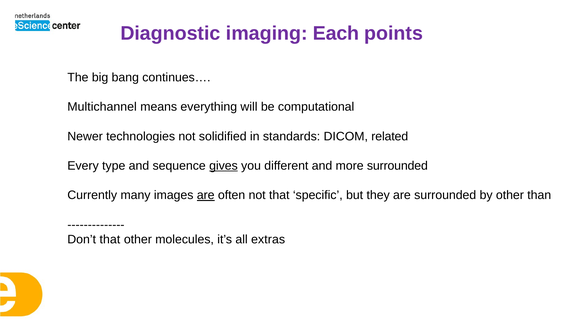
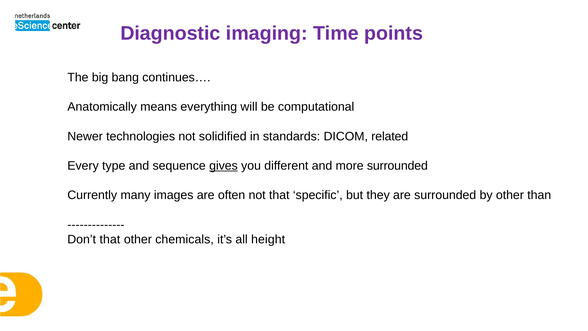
Each: Each -> Time
Multichannel: Multichannel -> Anatomically
are at (206, 195) underline: present -> none
molecules: molecules -> chemicals
extras: extras -> height
